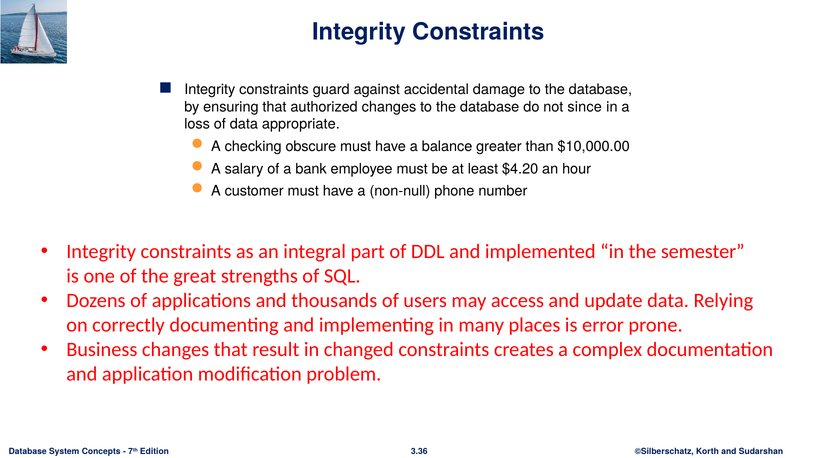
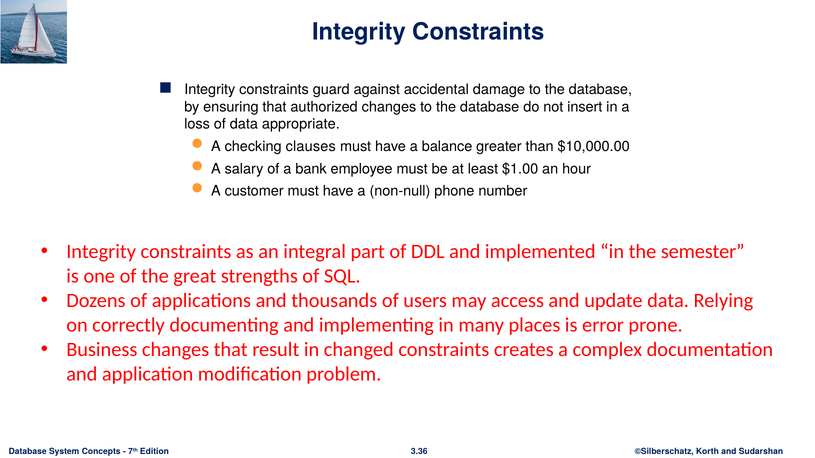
since: since -> insert
obscure: obscure -> clauses
$4.20: $4.20 -> $1.00
